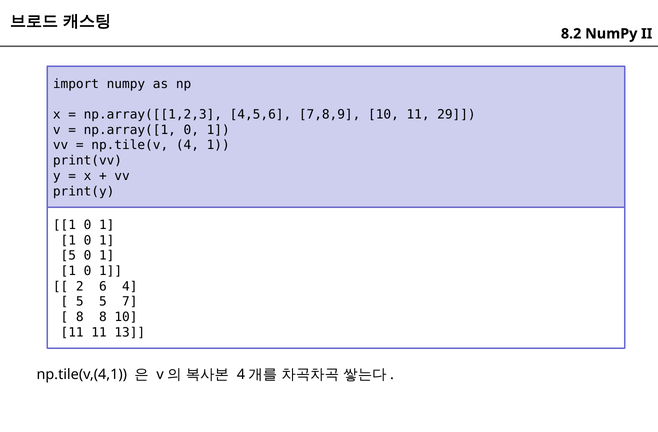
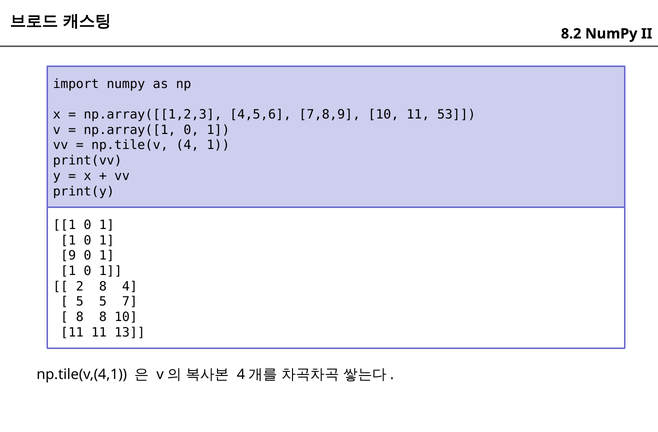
29: 29 -> 53
5 at (68, 256): 5 -> 9
2 6: 6 -> 8
